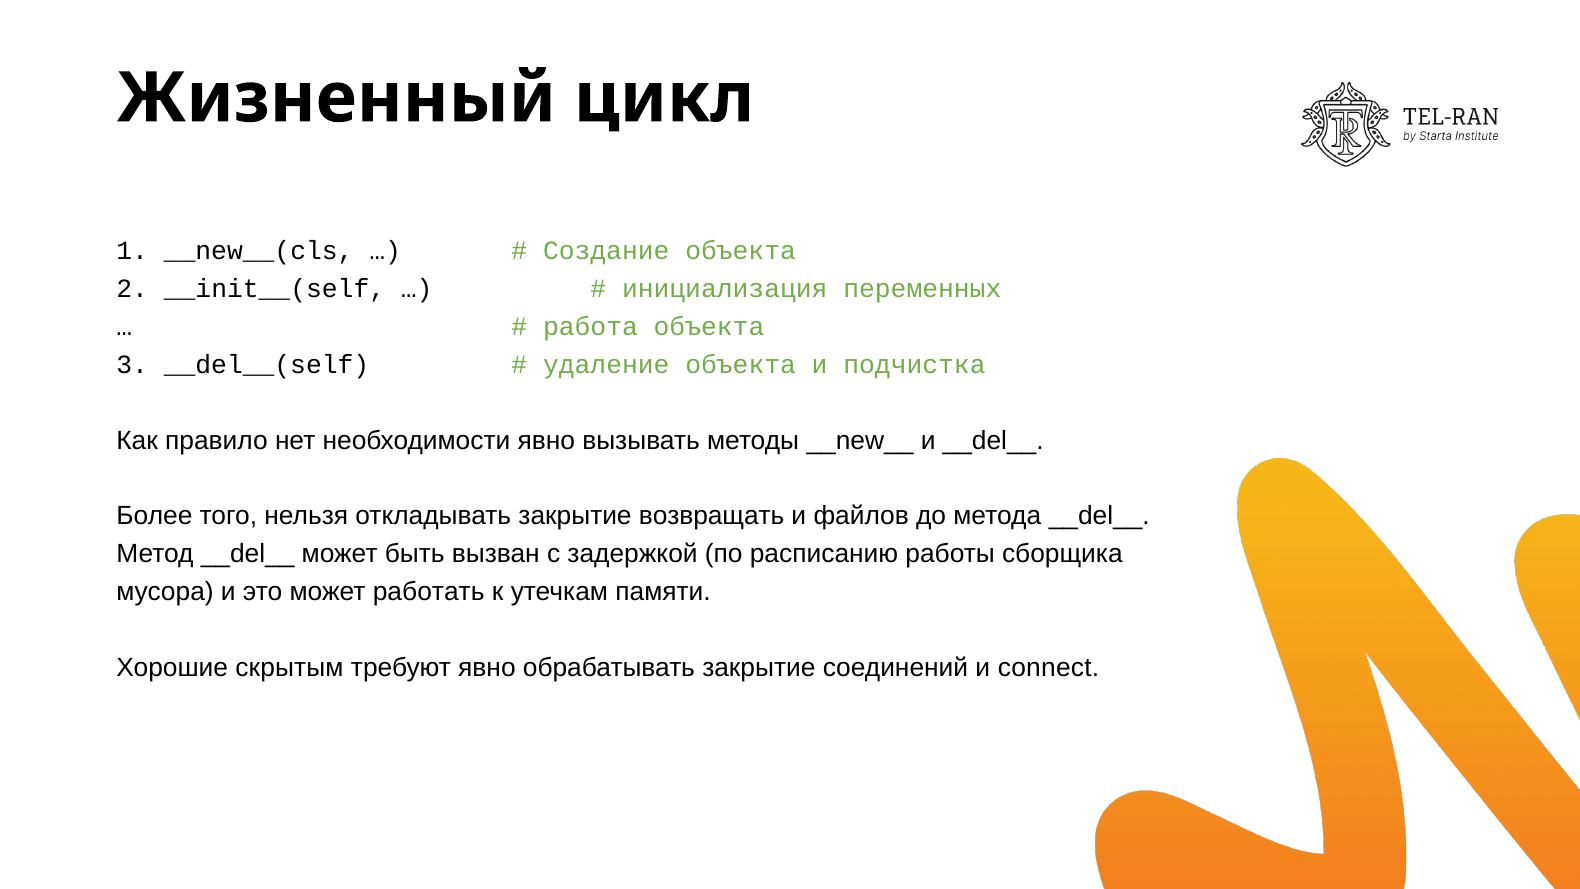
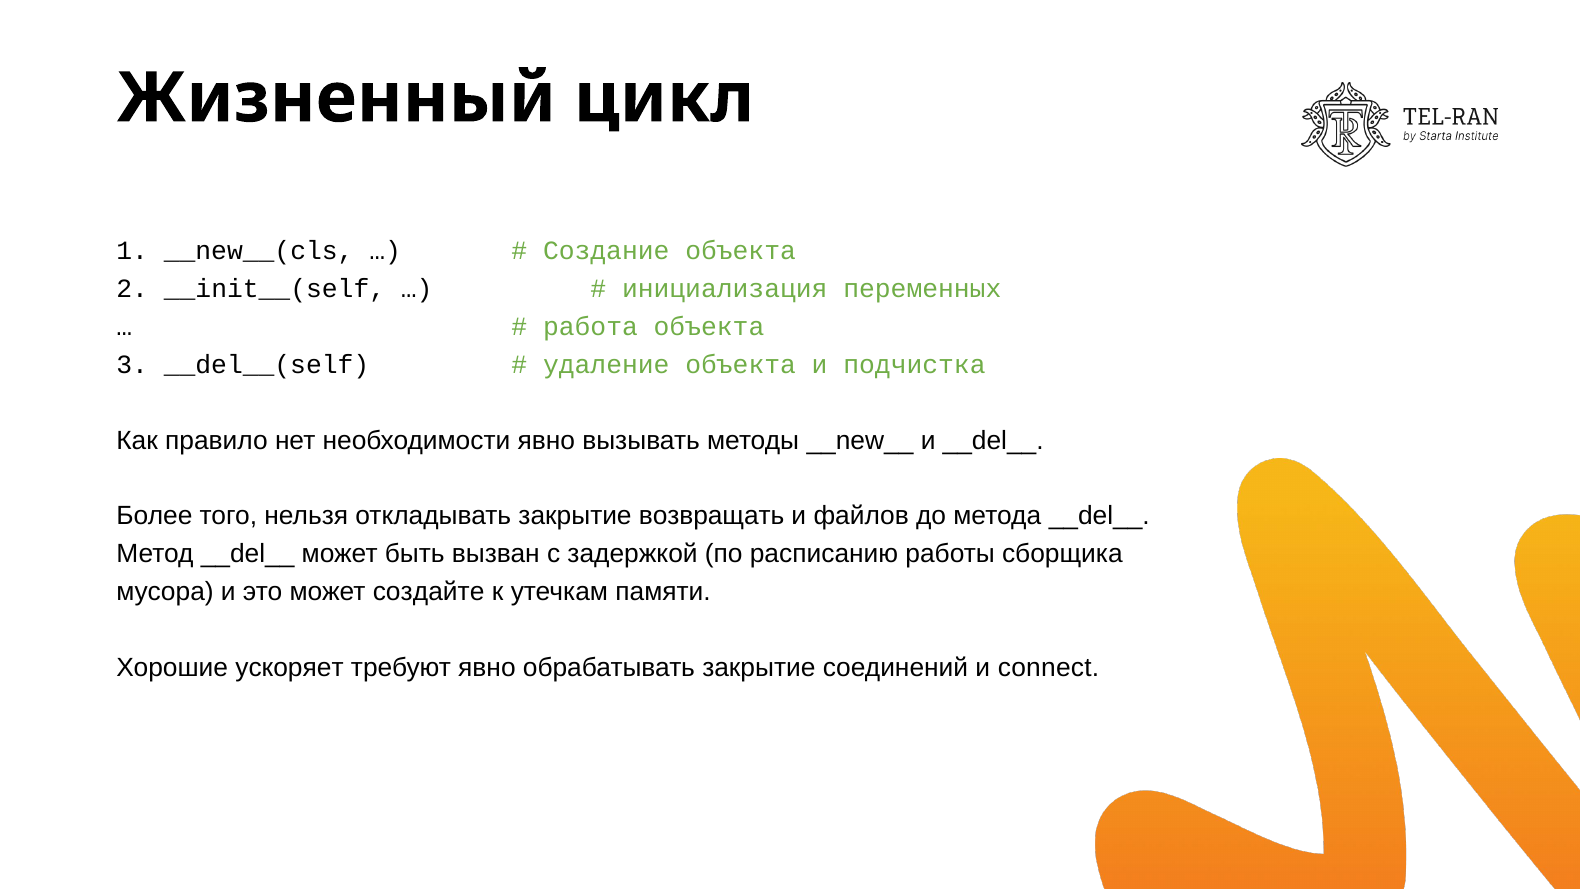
работать: работать -> создайте
скрытым: скрытым -> ускоряет
